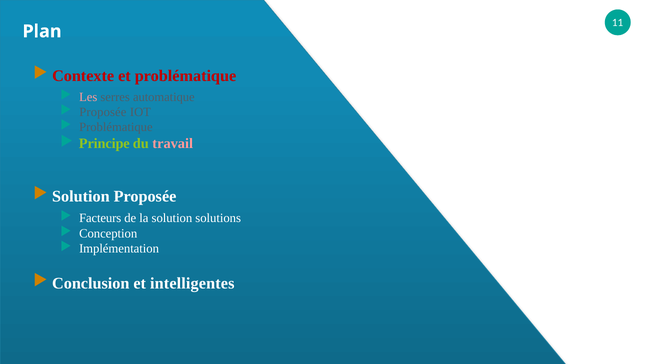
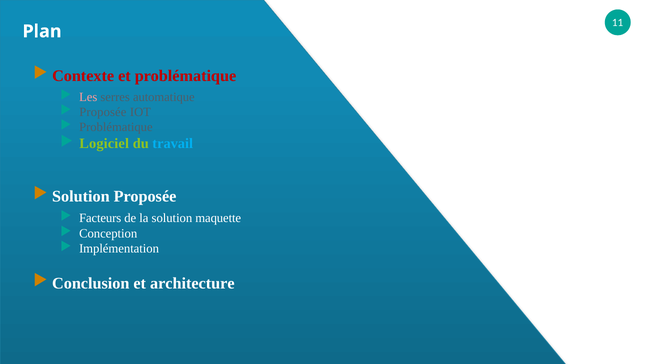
Principe: Principe -> Logiciel
travail colour: pink -> light blue
solutions: solutions -> maquette
intelligentes: intelligentes -> architecture
